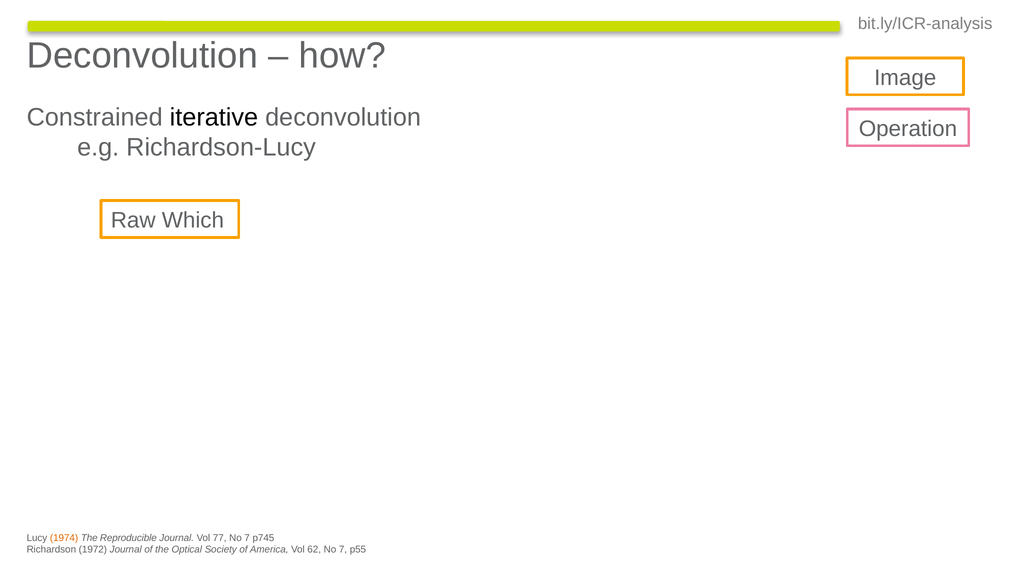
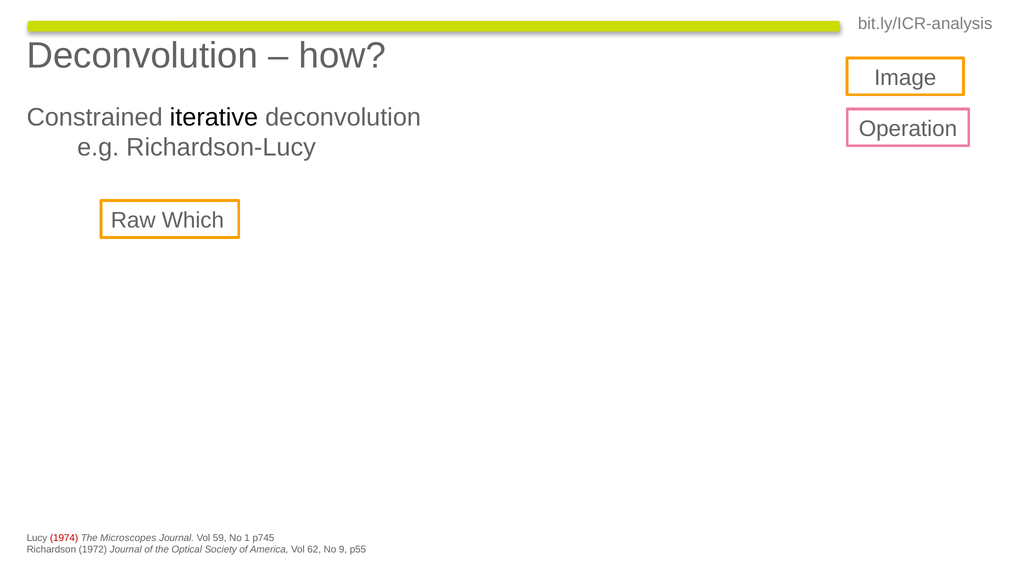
1974 colour: orange -> red
Reproducible: Reproducible -> Microscopes
77: 77 -> 59
7 at (247, 538): 7 -> 1
62 No 7: 7 -> 9
